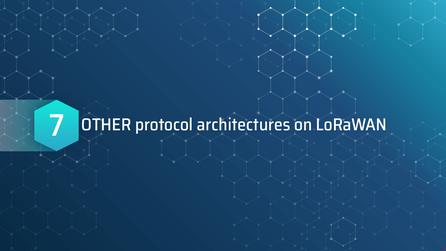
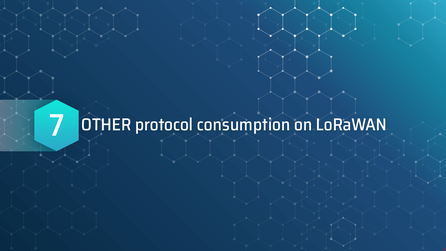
architectures: architectures -> consumption
